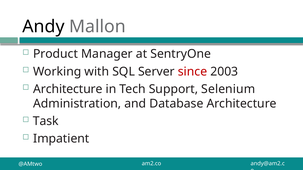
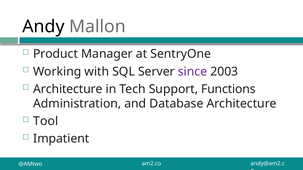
since colour: red -> purple
Selenium: Selenium -> Functions
Task: Task -> Tool
